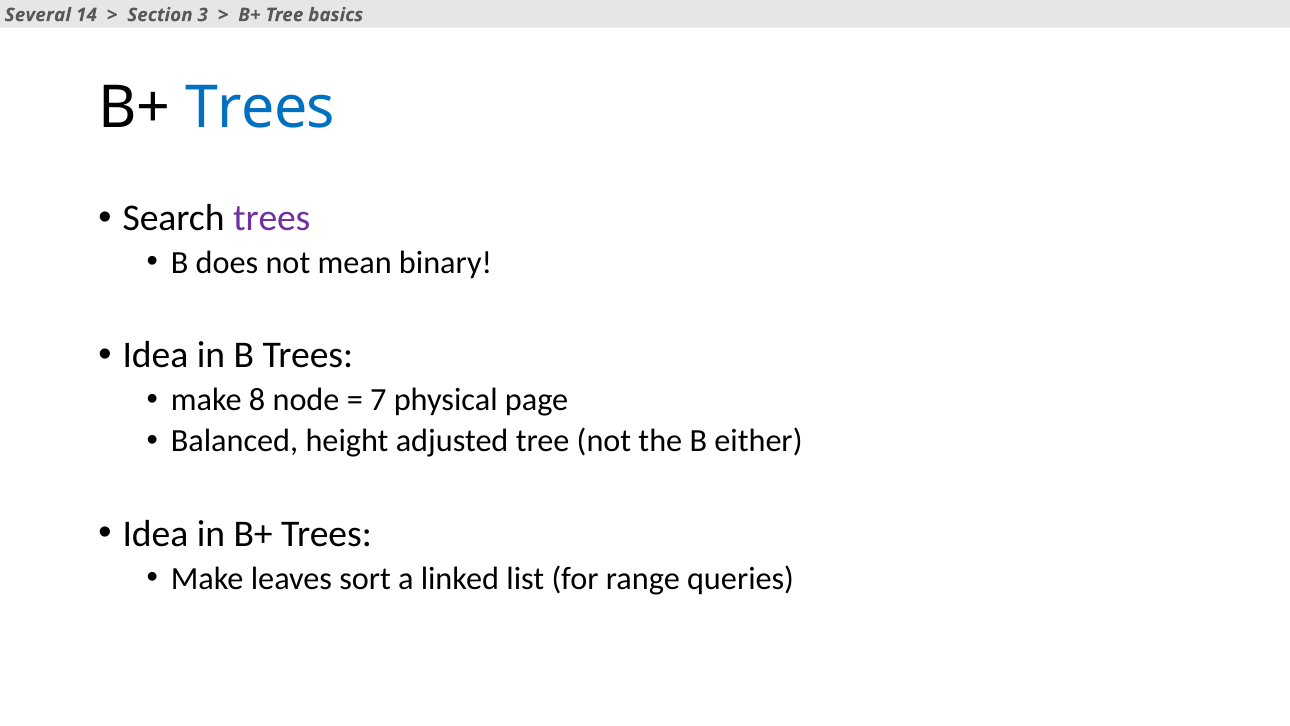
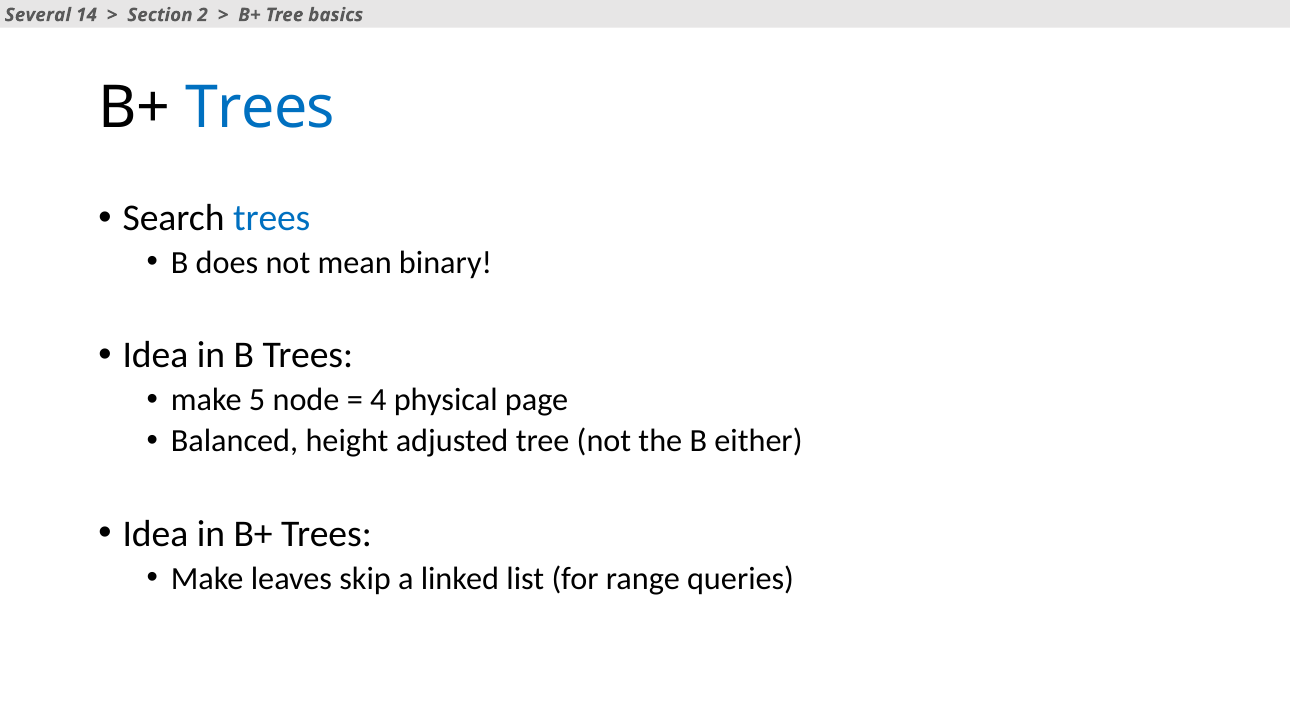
3: 3 -> 2
trees at (272, 218) colour: purple -> blue
8: 8 -> 5
7: 7 -> 4
sort: sort -> skip
